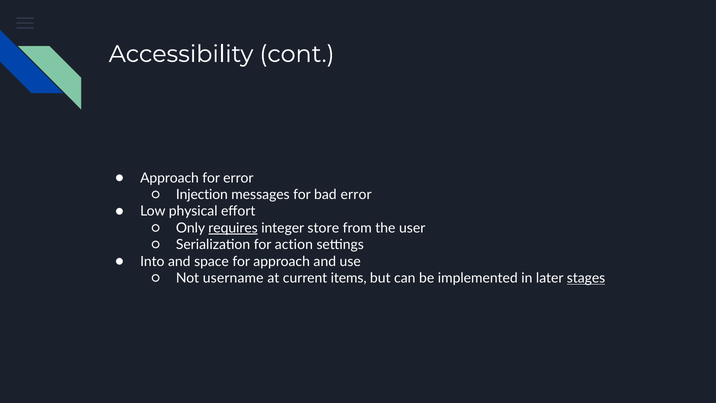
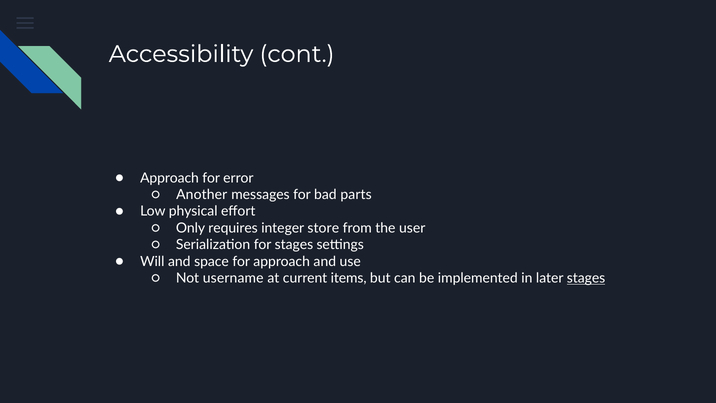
Injection: Injection -> Another
bad error: error -> parts
requires underline: present -> none
for action: action -> stages
Into: Into -> Will
